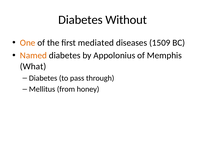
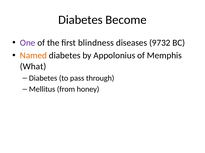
Without: Without -> Become
One colour: orange -> purple
mediated: mediated -> blindness
1509: 1509 -> 9732
